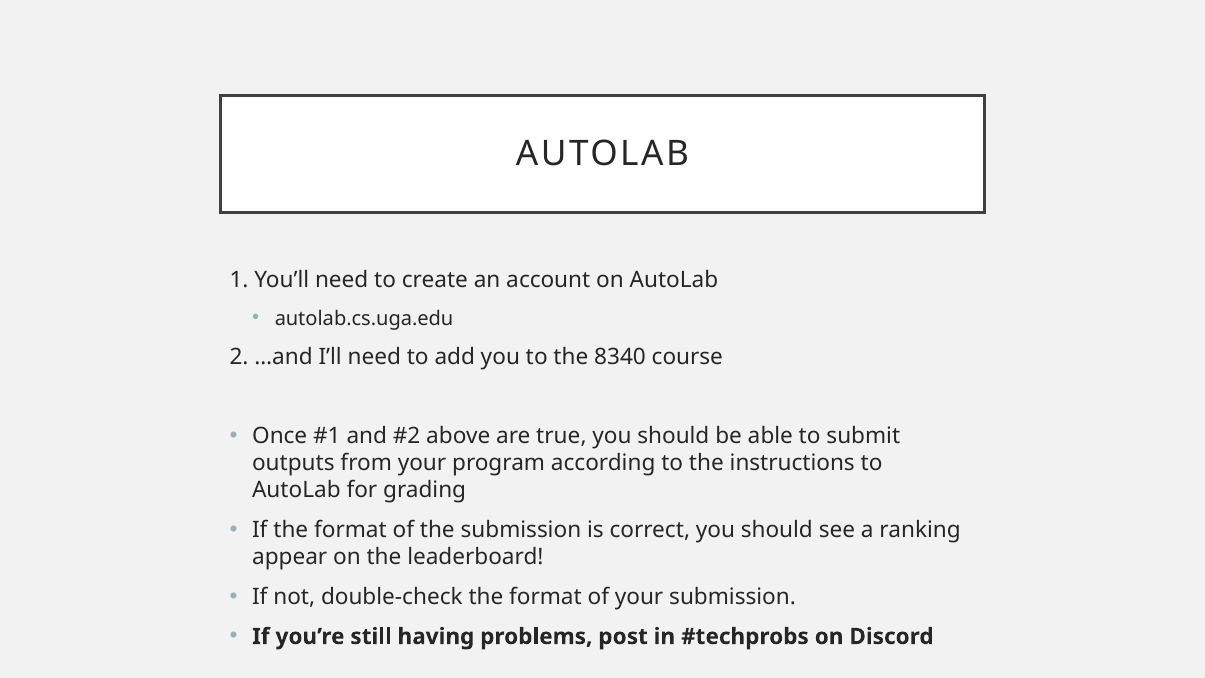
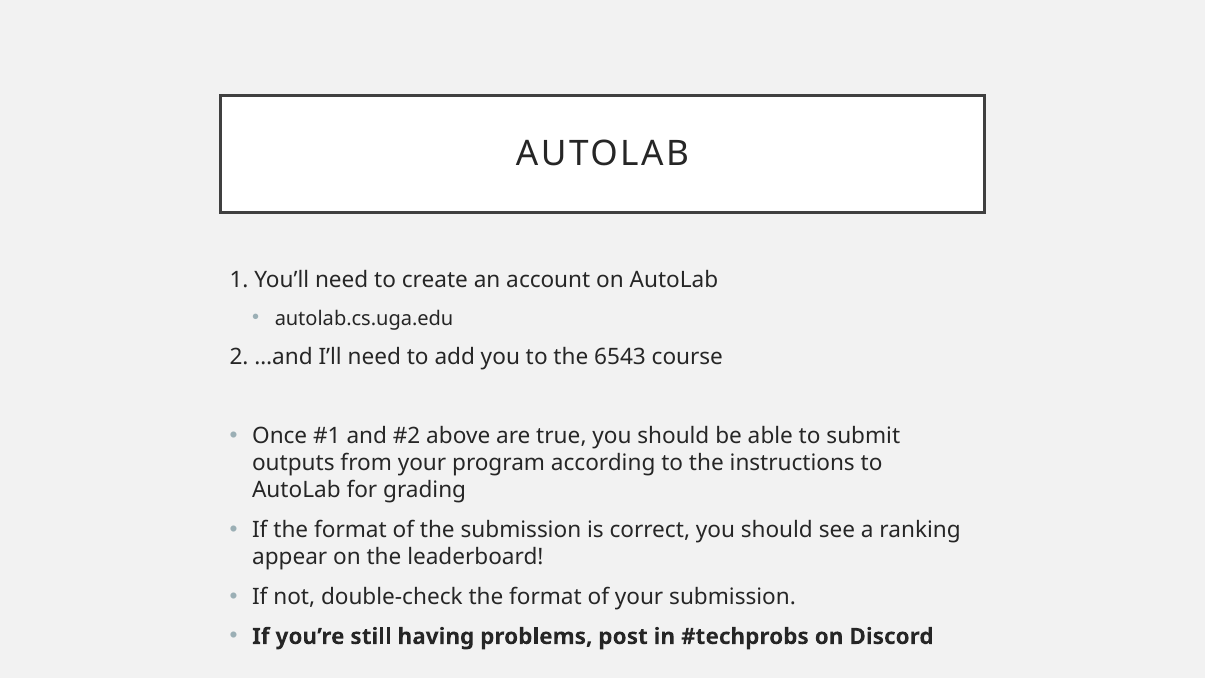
8340: 8340 -> 6543
